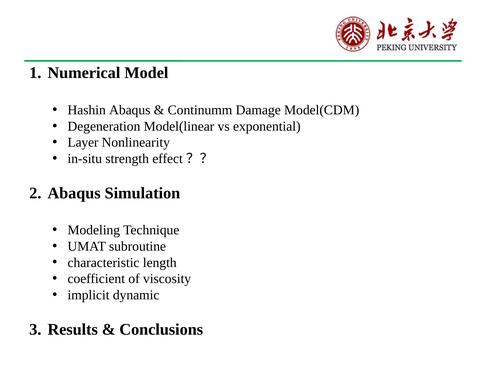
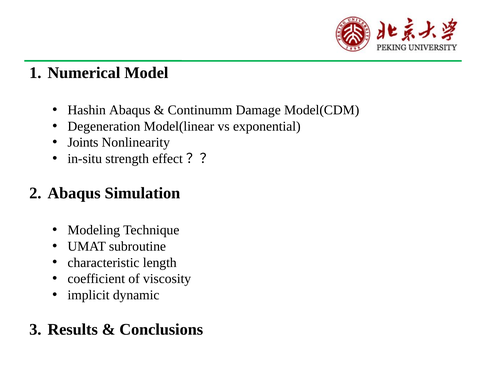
Layer: Layer -> Joints
